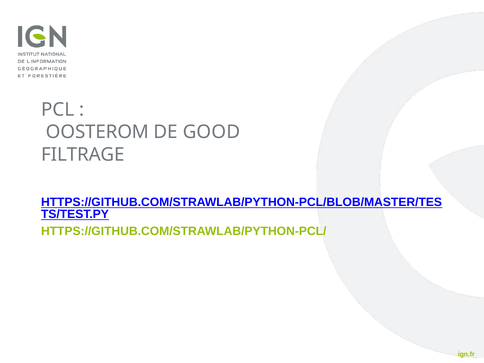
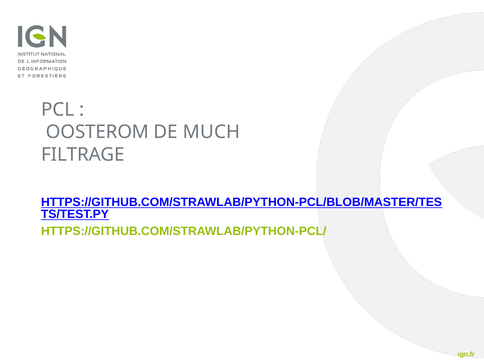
GOOD: GOOD -> MUCH
